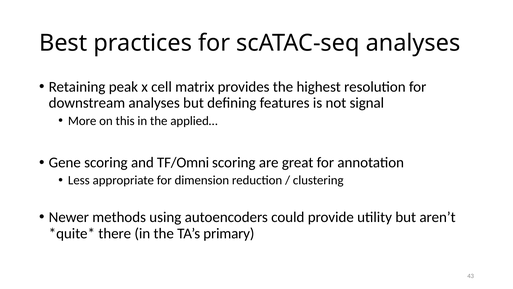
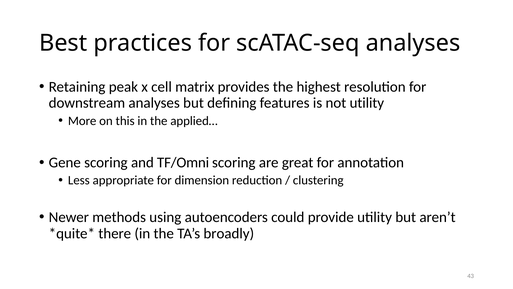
not signal: signal -> utility
primary: primary -> broadly
